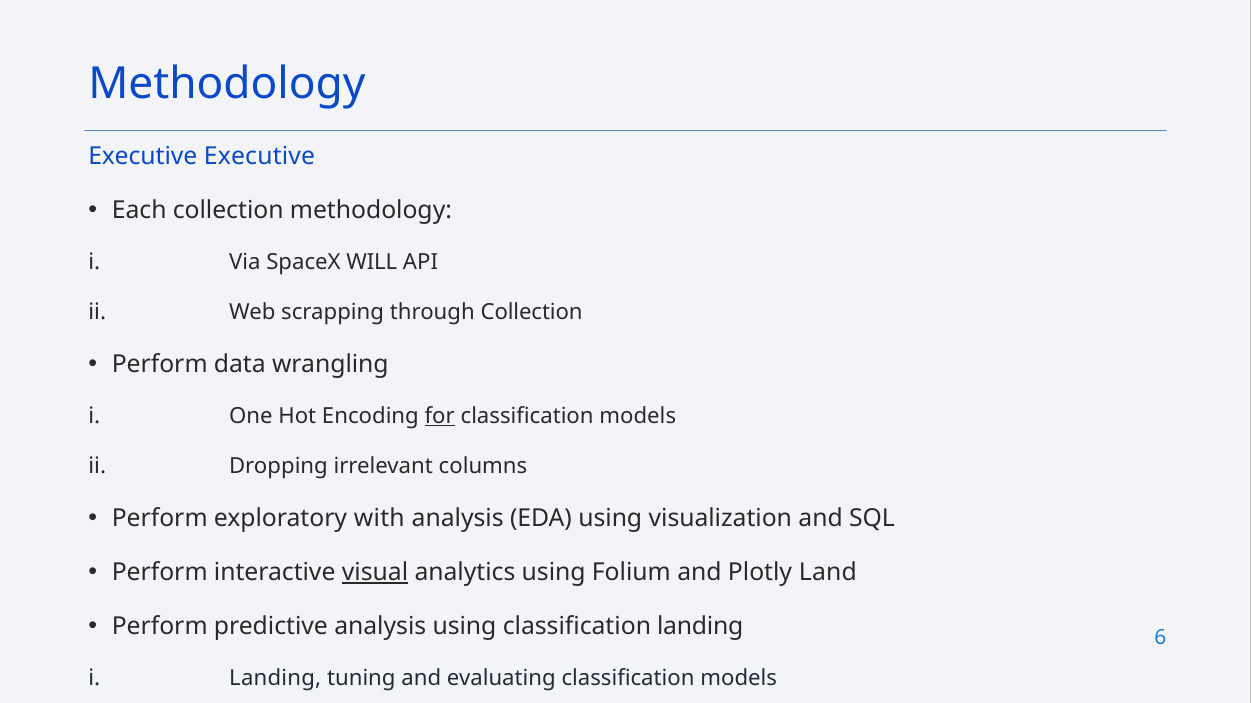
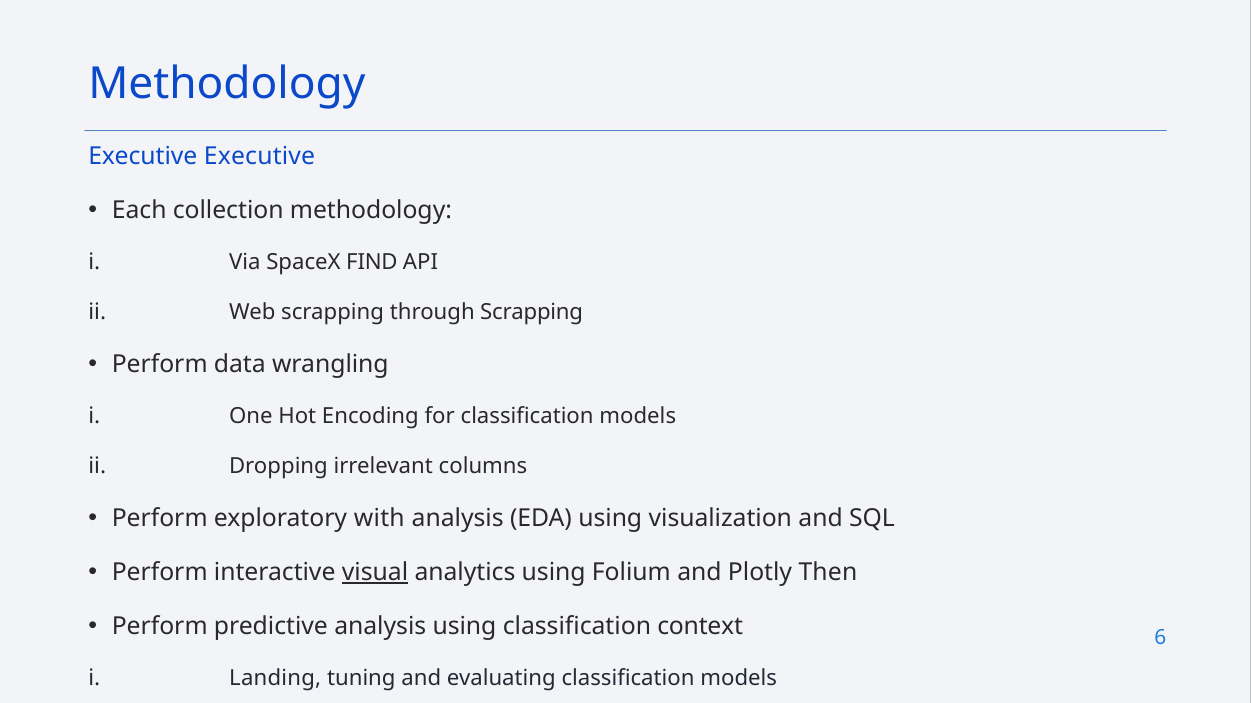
WILL: WILL -> FIND
through Collection: Collection -> Scrapping
for underline: present -> none
Land: Land -> Then
classification landing: landing -> context
